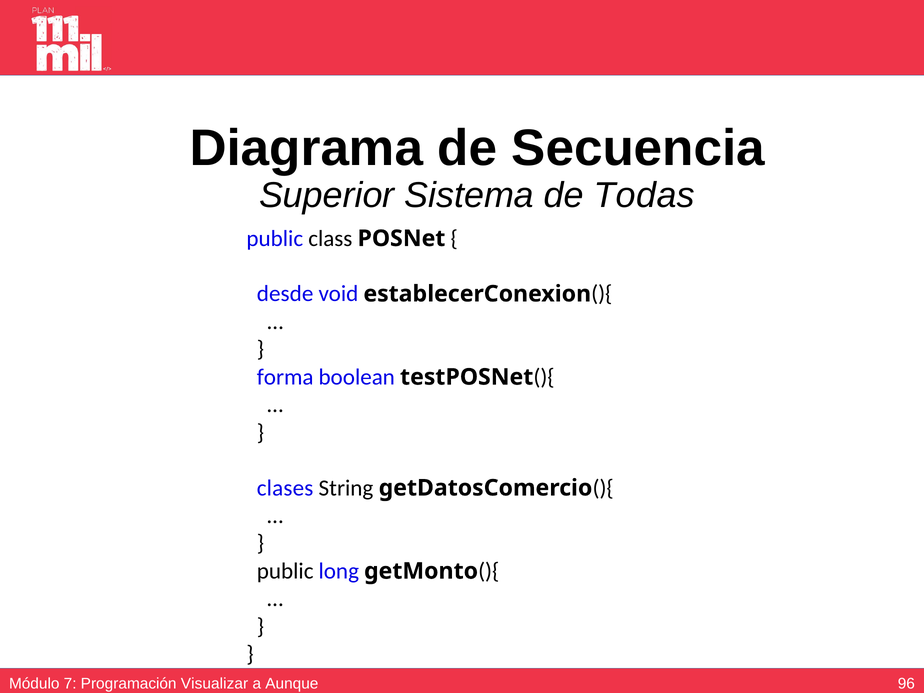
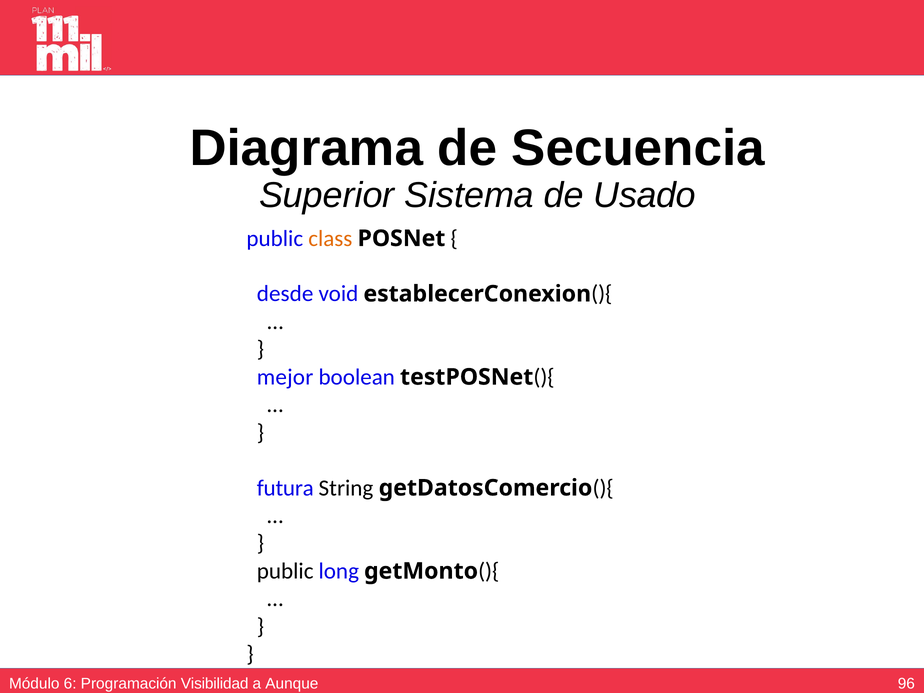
Todas: Todas -> Usado
class colour: black -> orange
forma: forma -> mejor
clases: clases -> futura
7: 7 -> 6
Visualizar: Visualizar -> Visibilidad
